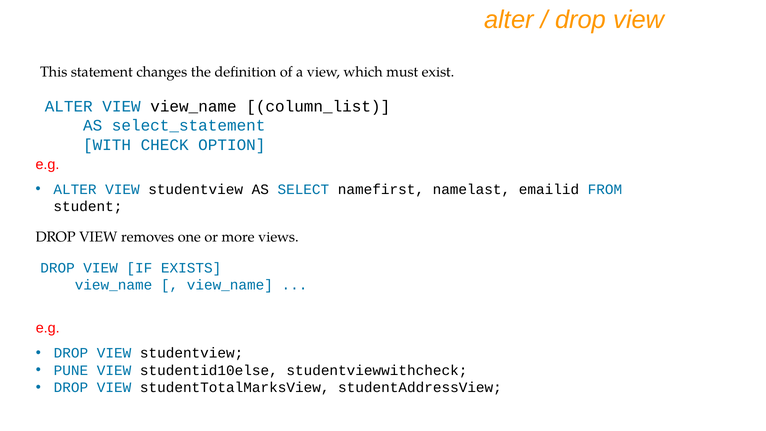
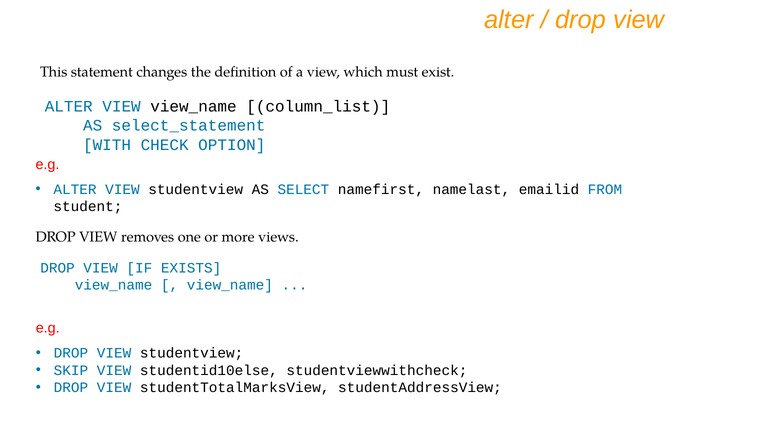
PUNE: PUNE -> SKIP
